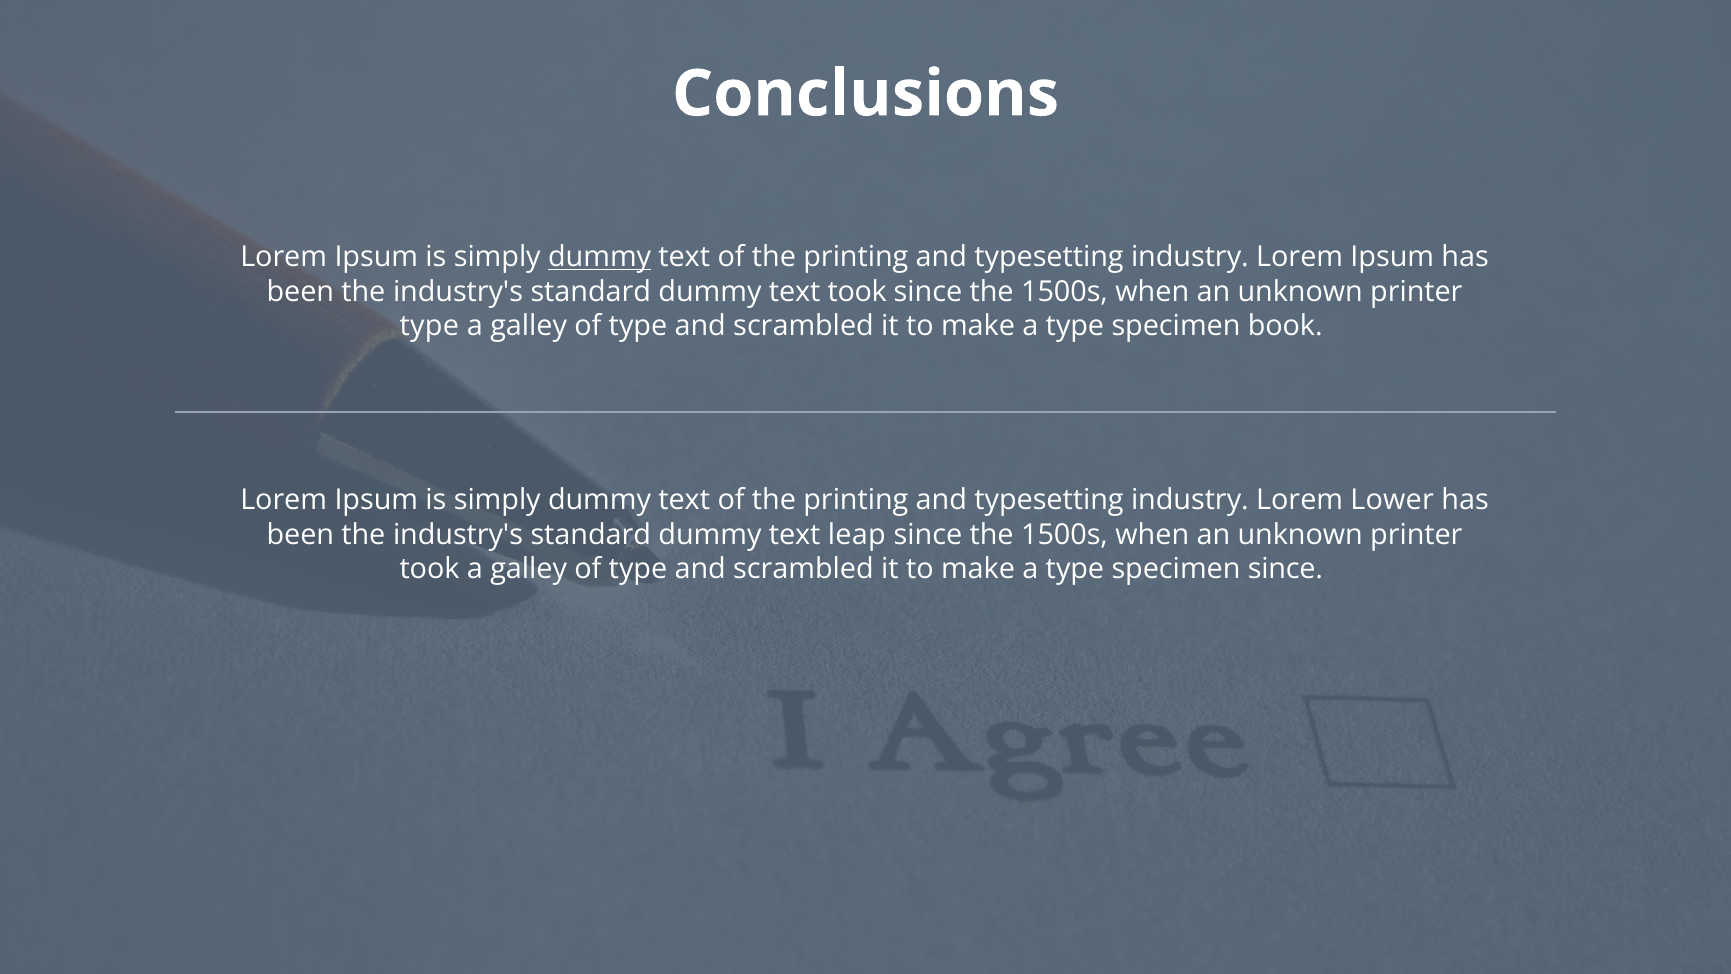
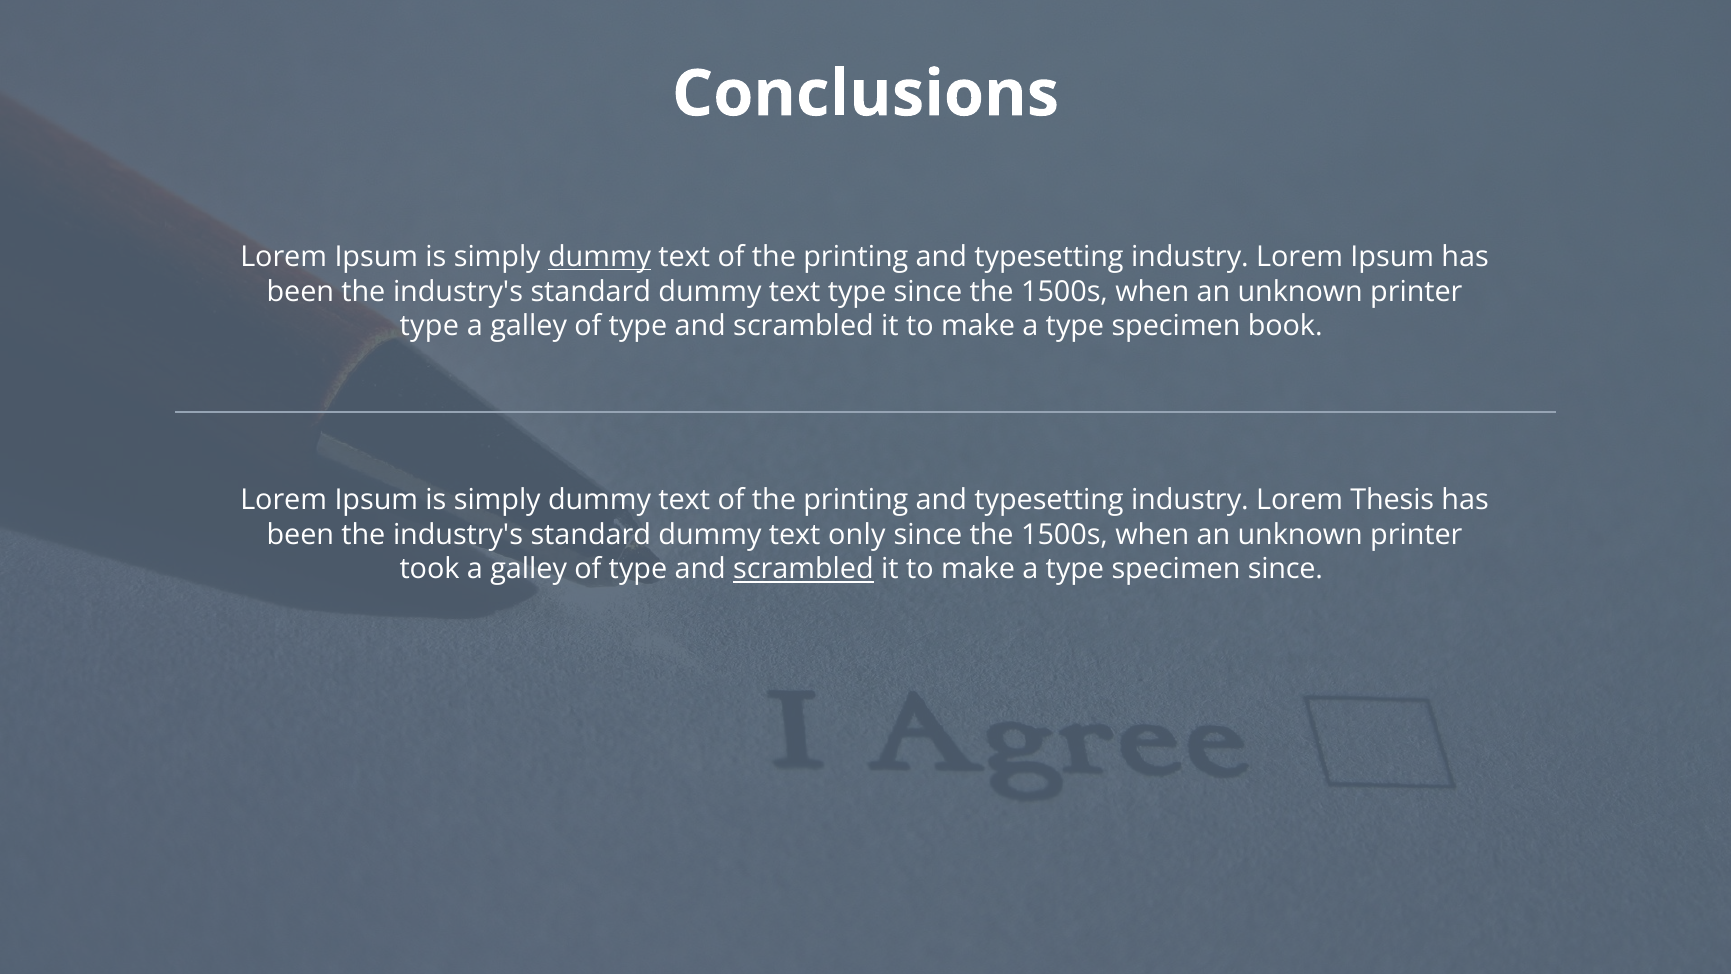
text took: took -> type
Lower: Lower -> Thesis
leap: leap -> only
scrambled at (803, 569) underline: none -> present
